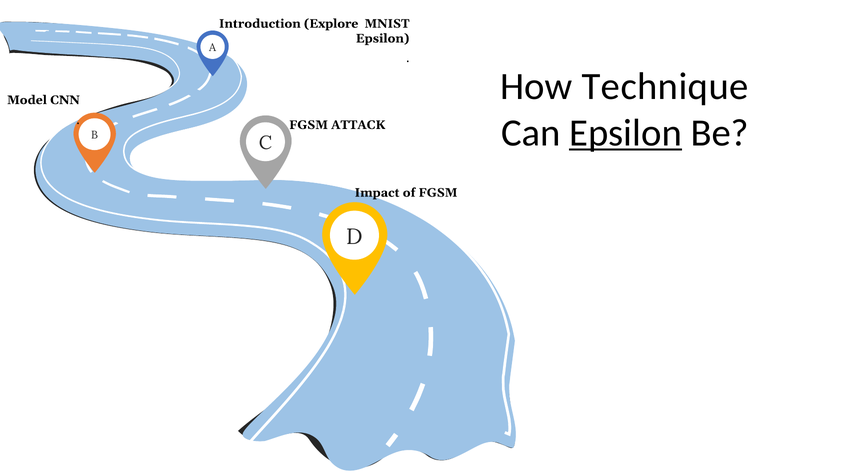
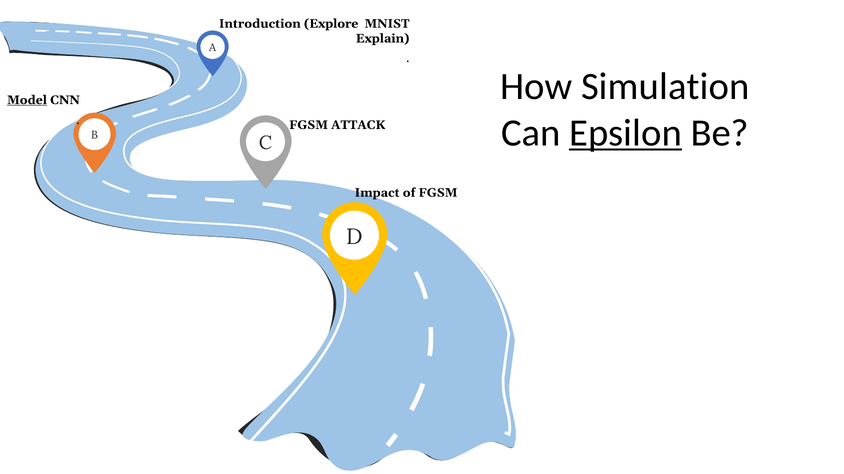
Epsilon at (383, 38): Epsilon -> Explain
Technique: Technique -> Simulation
Model underline: none -> present
